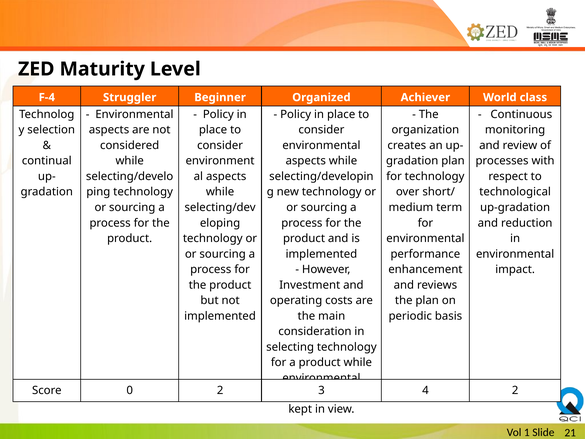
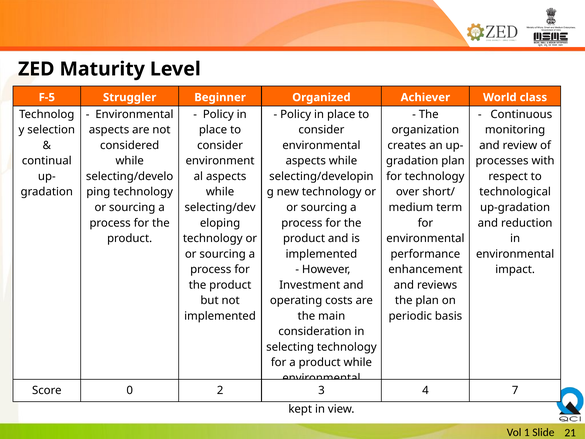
F-4: F-4 -> F-5
4 2: 2 -> 7
